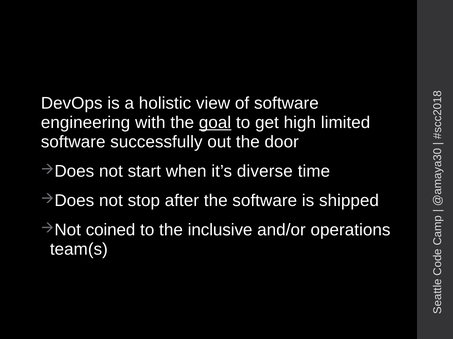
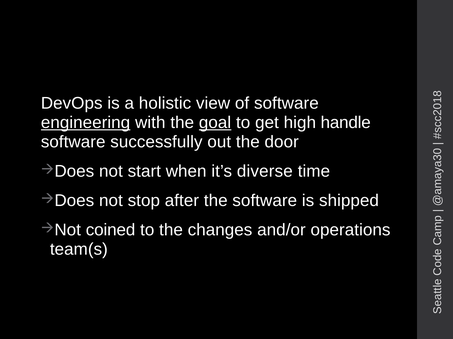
engineering underline: none -> present
limited: limited -> handle
inclusive: inclusive -> changes
